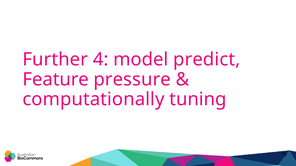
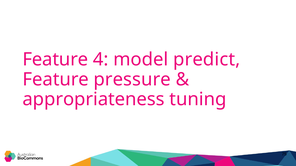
Further at (55, 60): Further -> Feature
computationally: computationally -> appropriateness
